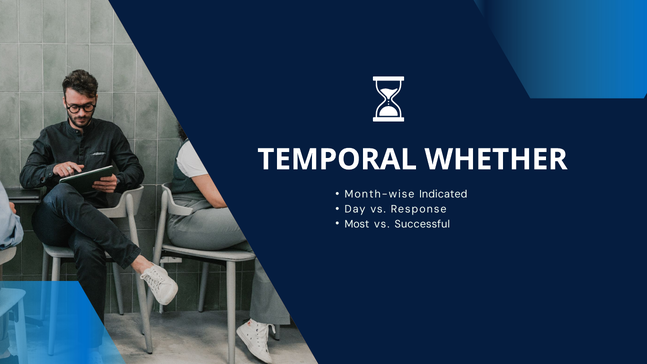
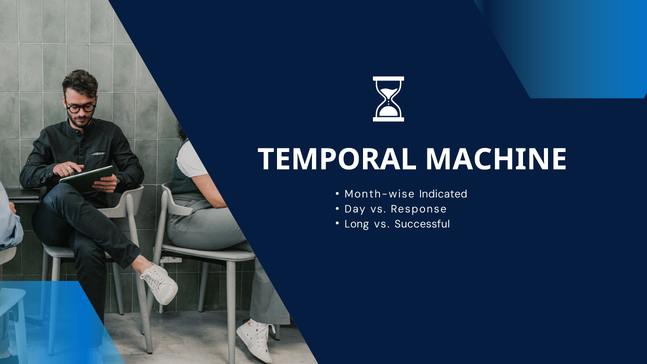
WHETHER: WHETHER -> MACHINE
Most: Most -> Long
